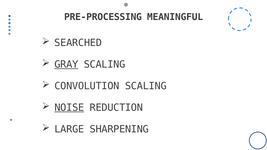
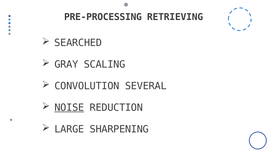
MEANINGFUL: MEANINGFUL -> RETRIEVING
GRAY underline: present -> none
CONVOLUTION SCALING: SCALING -> SEVERAL
